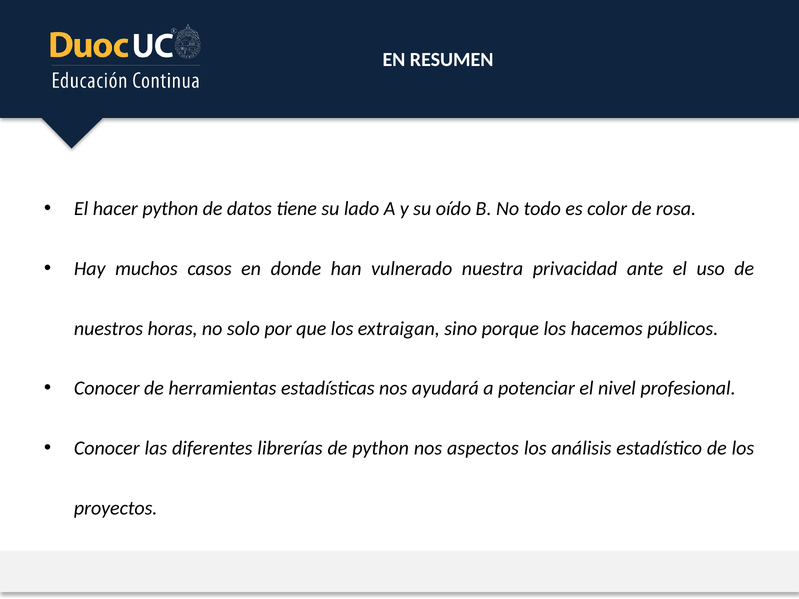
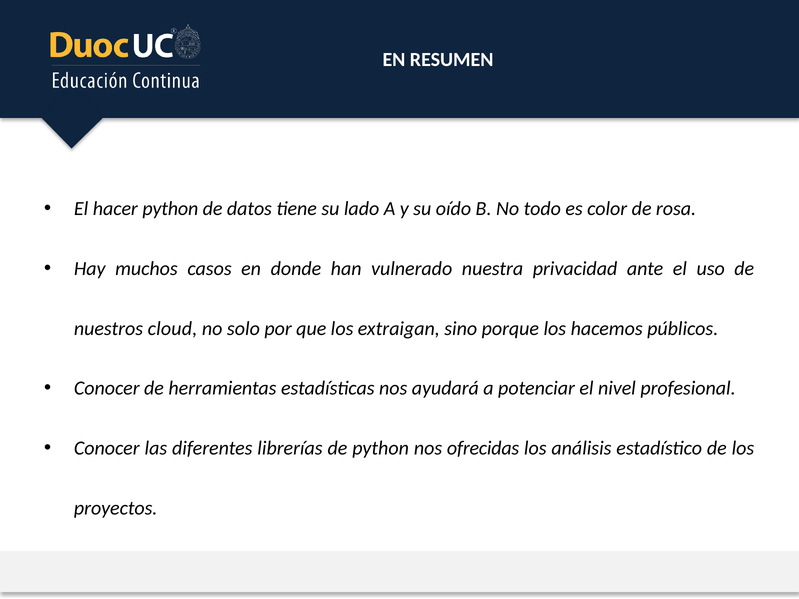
horas: horas -> cloud
aspectos: aspectos -> ofrecidas
